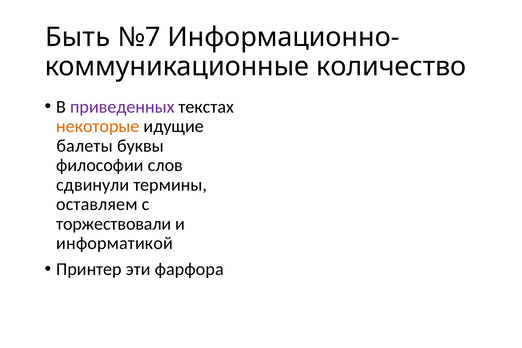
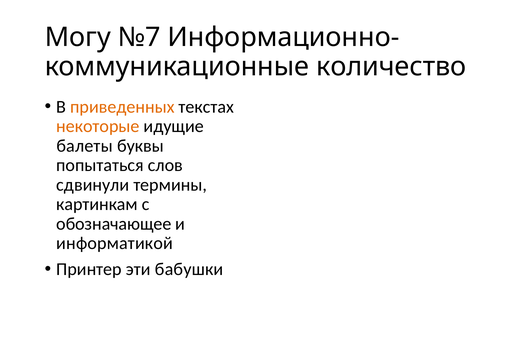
Быть: Быть -> Могу
приведенных colour: purple -> orange
философии: философии -> попытаться
оставляем: оставляем -> картинкам
торжествовали: торжествовали -> обозначающее
фарфора: фарфора -> бабушки
